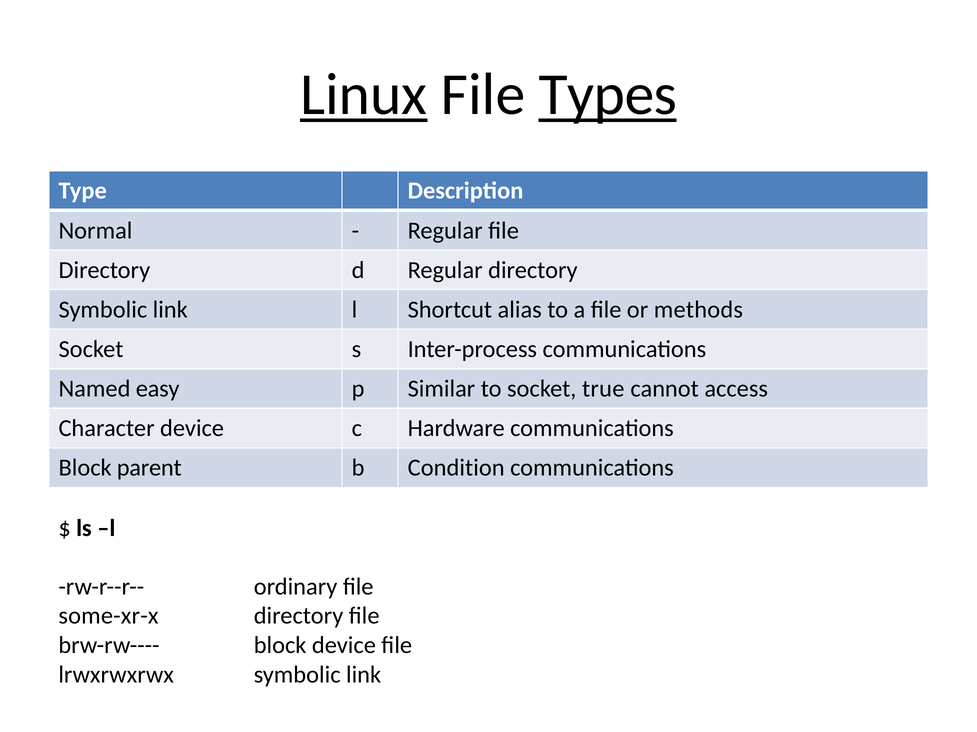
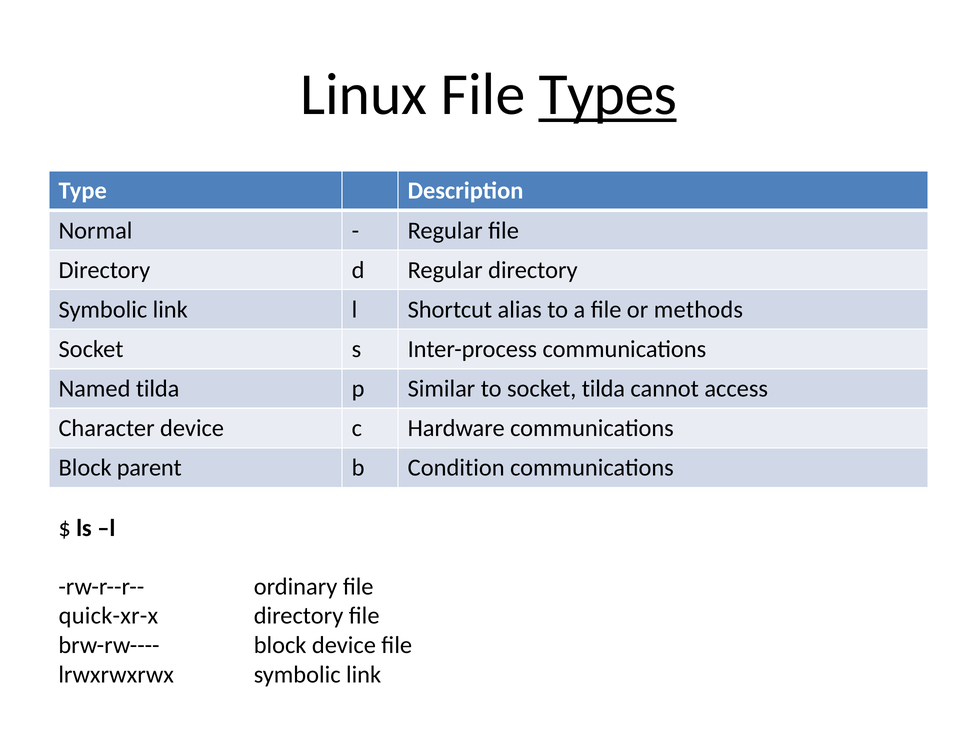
Linux underline: present -> none
Named easy: easy -> tilda
socket true: true -> tilda
some-xr-x: some-xr-x -> quick-xr-x
